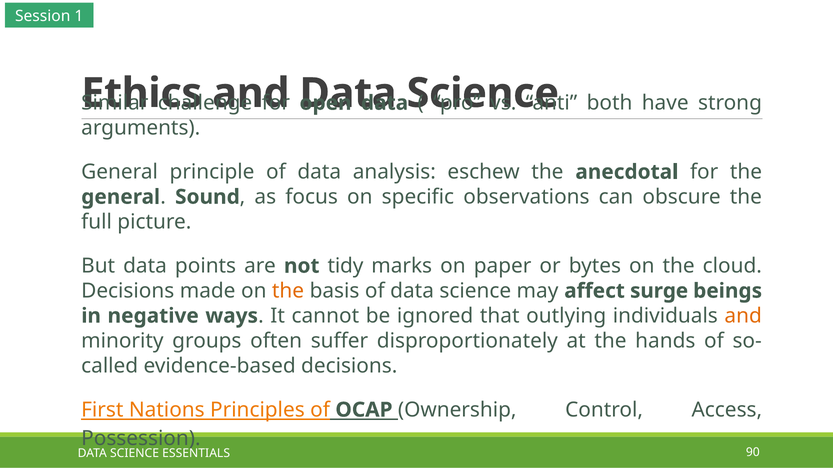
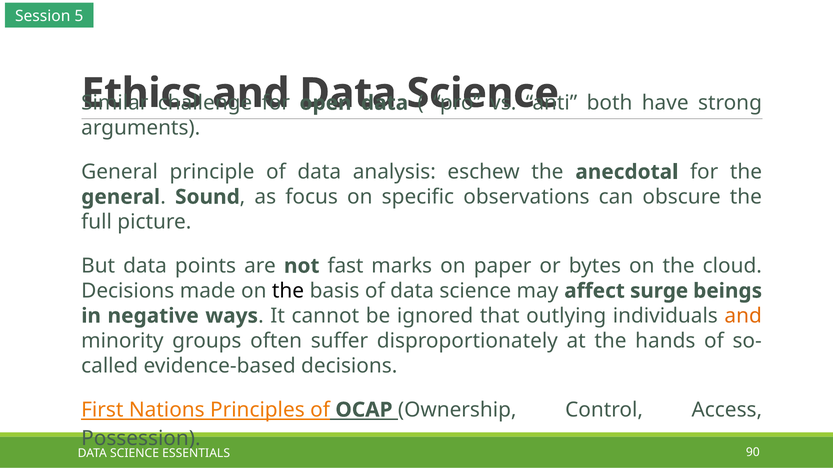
1: 1 -> 5
tidy: tidy -> fast
the at (288, 291) colour: orange -> black
